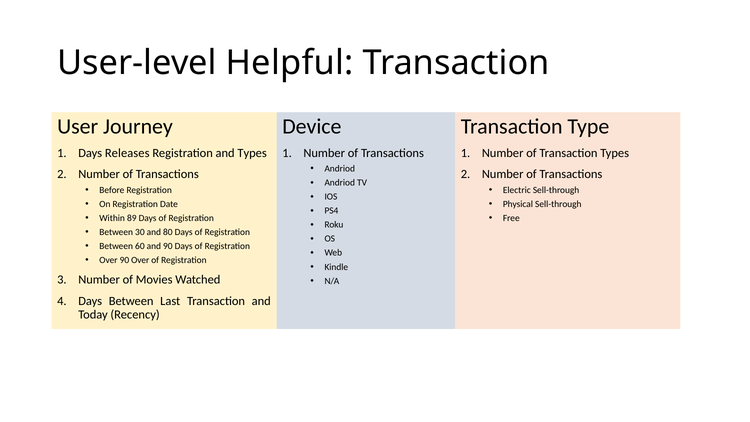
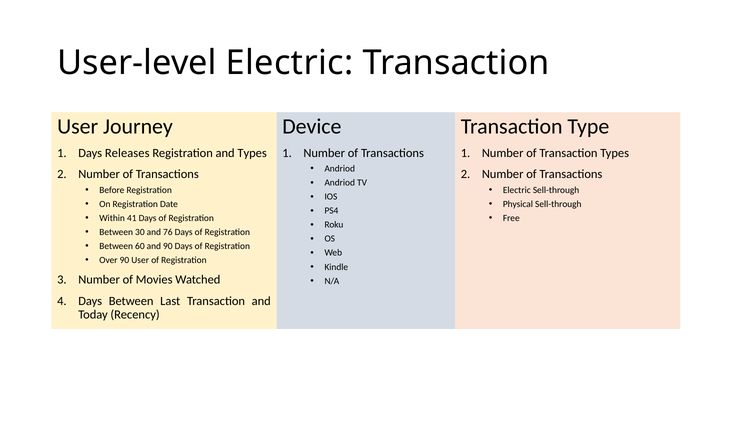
User-level Helpful: Helpful -> Electric
89: 89 -> 41
80: 80 -> 76
90 Over: Over -> User
